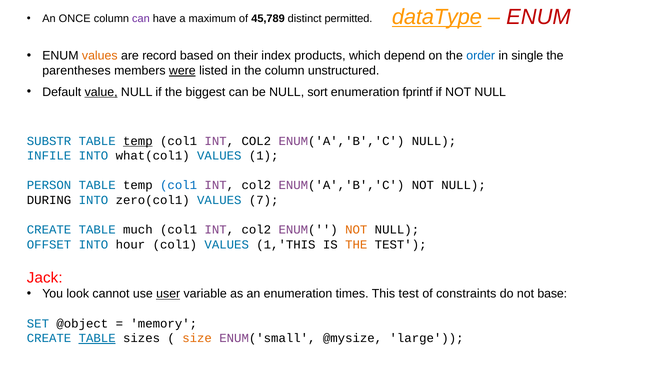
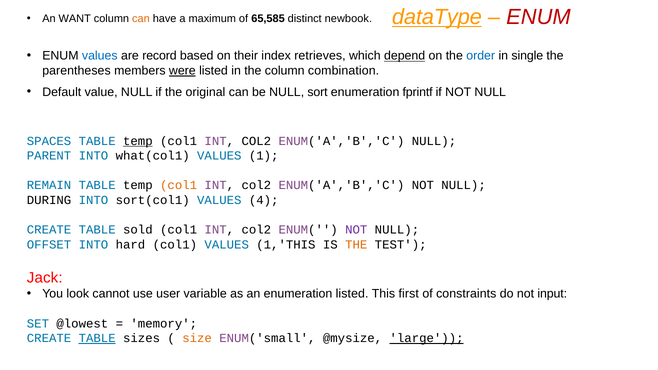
ONCE: ONCE -> WANT
can at (141, 19) colour: purple -> orange
45,789: 45,789 -> 65,585
permitted: permitted -> newbook
values at (100, 56) colour: orange -> blue
products: products -> retrieves
depend underline: none -> present
unstructured: unstructured -> combination
value underline: present -> none
biggest: biggest -> original
SUBSTR: SUBSTR -> SPACES
INFILE: INFILE -> PARENT
PERSON: PERSON -> REMAIN
col1 at (179, 185) colour: blue -> orange
zero(col1: zero(col1 -> sort(col1
7: 7 -> 4
much: much -> sold
NOT at (356, 230) colour: orange -> purple
hour: hour -> hard
user underline: present -> none
enumeration times: times -> listed
This test: test -> first
base: base -> input
@object: @object -> @lowest
large underline: none -> present
